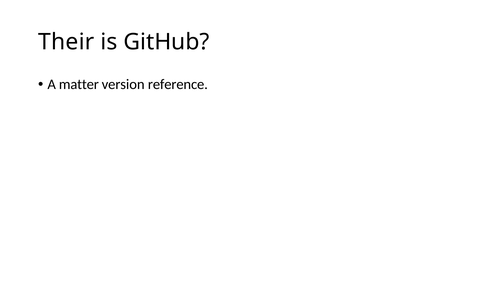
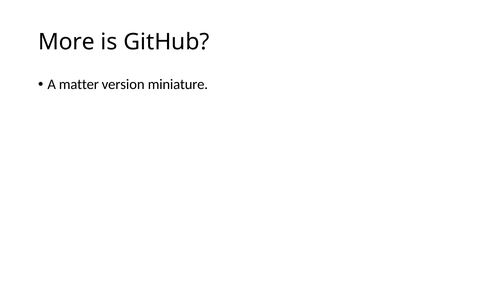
Their: Their -> More
reference: reference -> miniature
